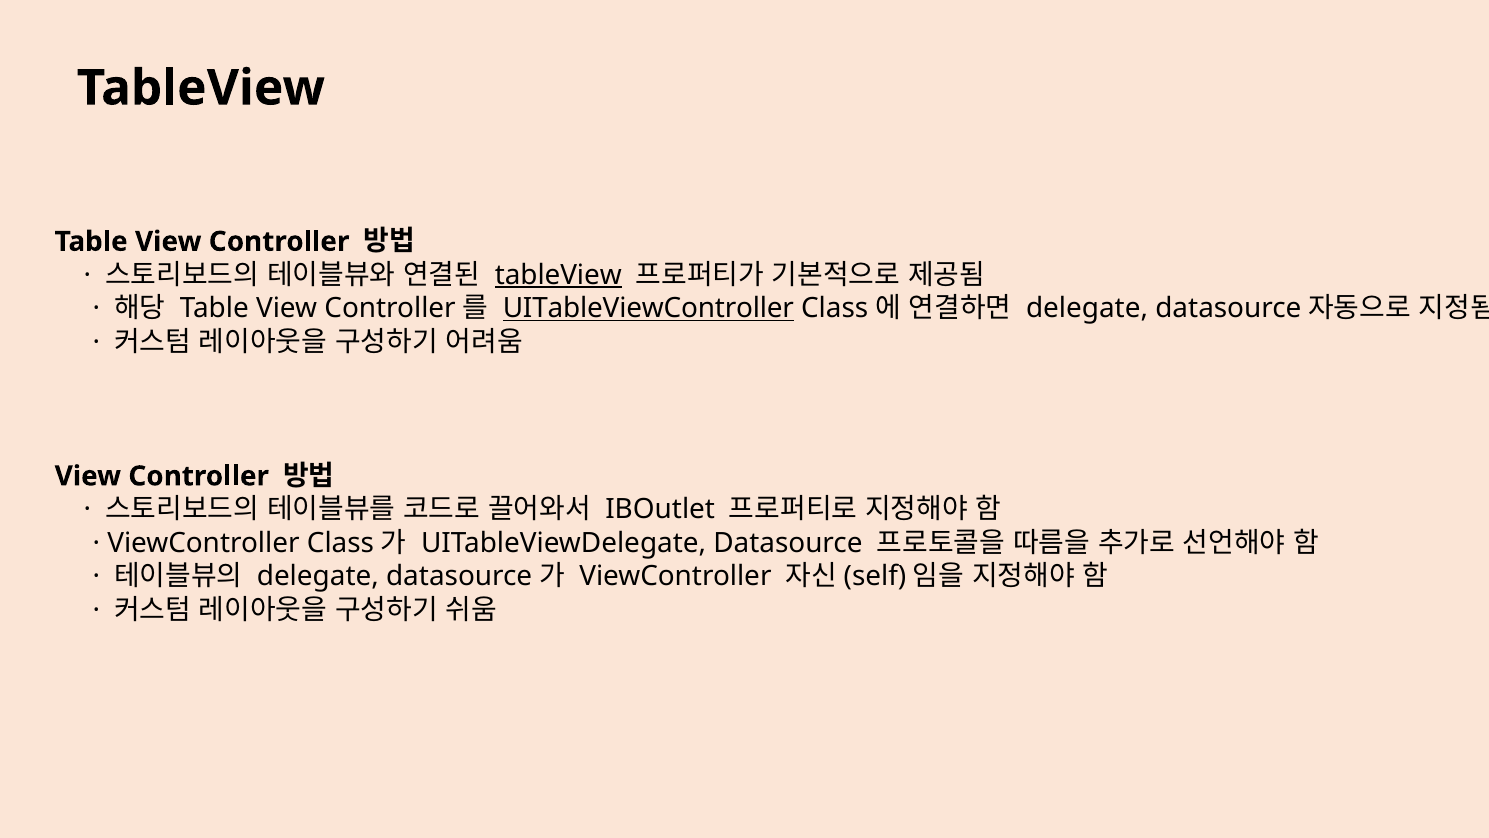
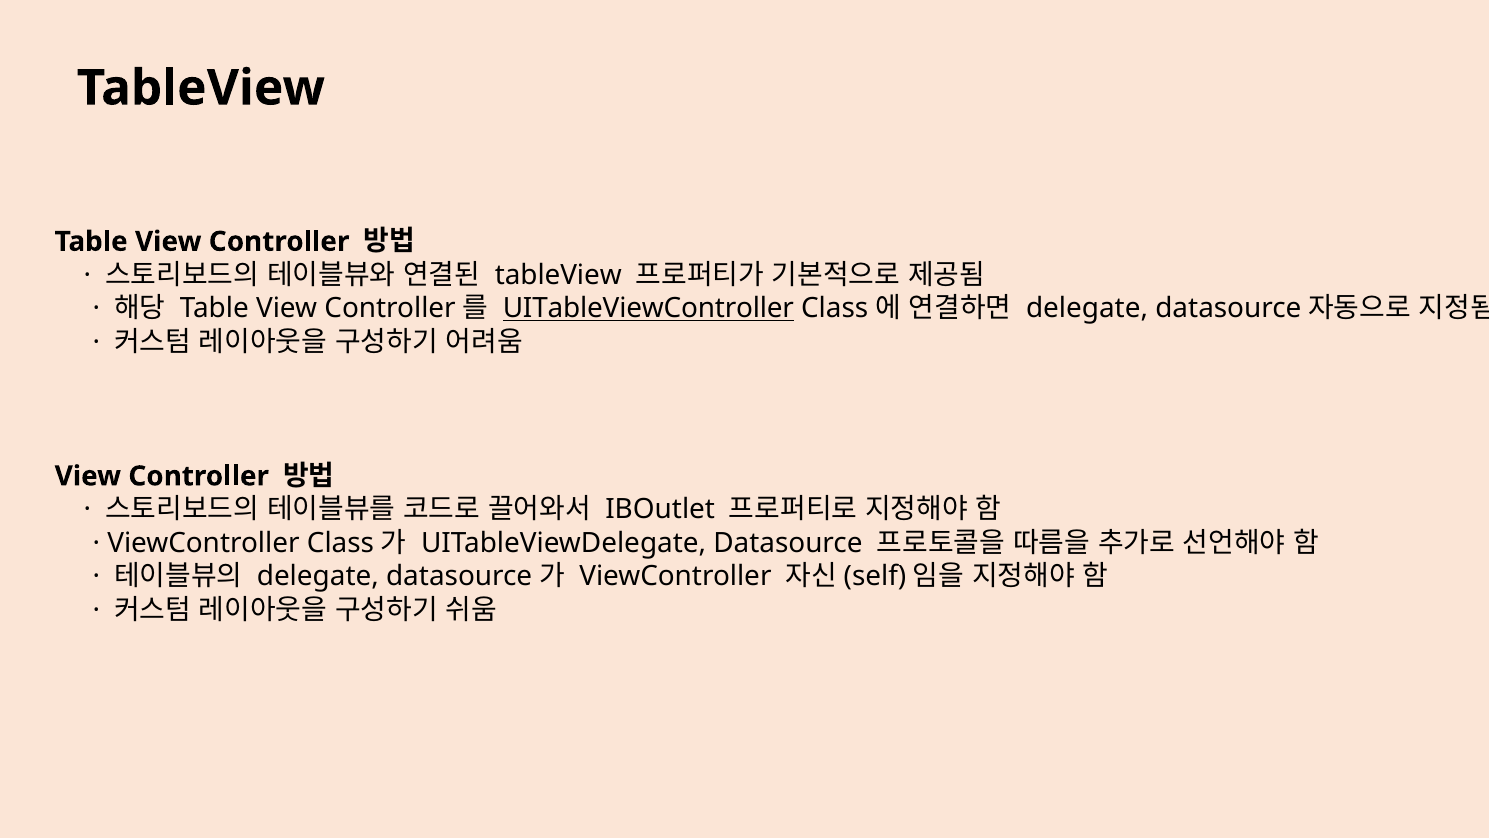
tableView at (558, 275) underline: present -> none
